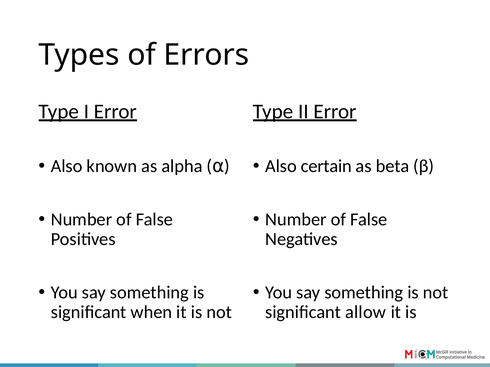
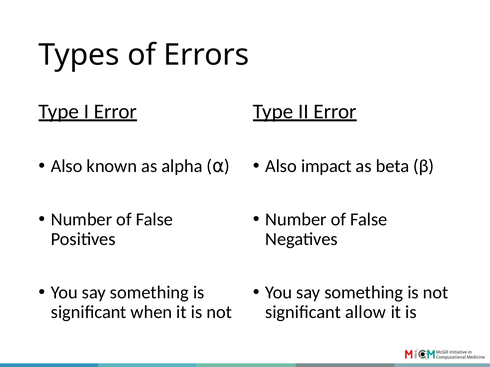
certain: certain -> impact
